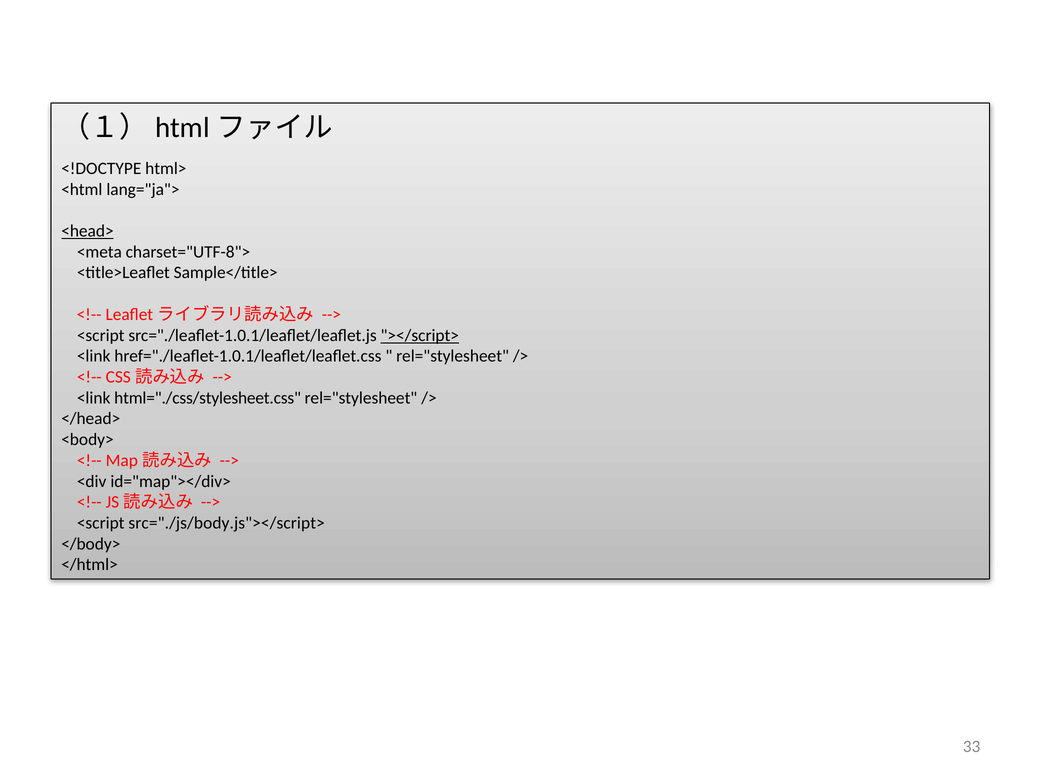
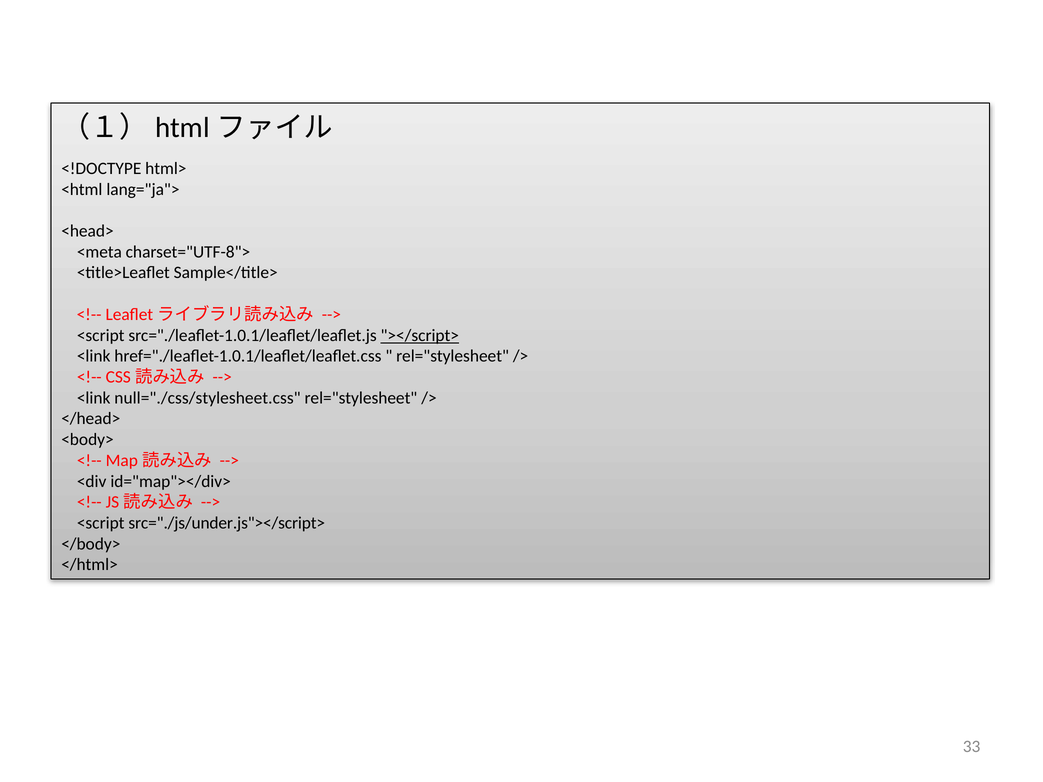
<head> underline: present -> none
html="./css/stylesheet.css: html="./css/stylesheet.css -> null="./css/stylesheet.css
src="./js/body.js"></script>: src="./js/body.js"></script> -> src="./js/under.js"></script>
